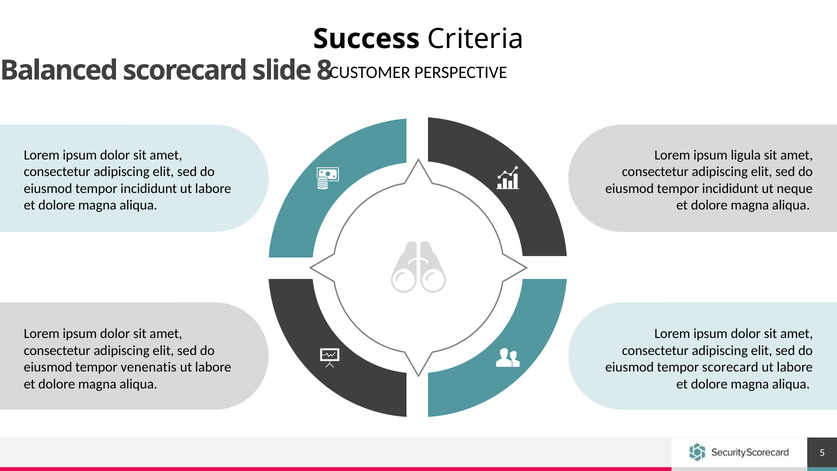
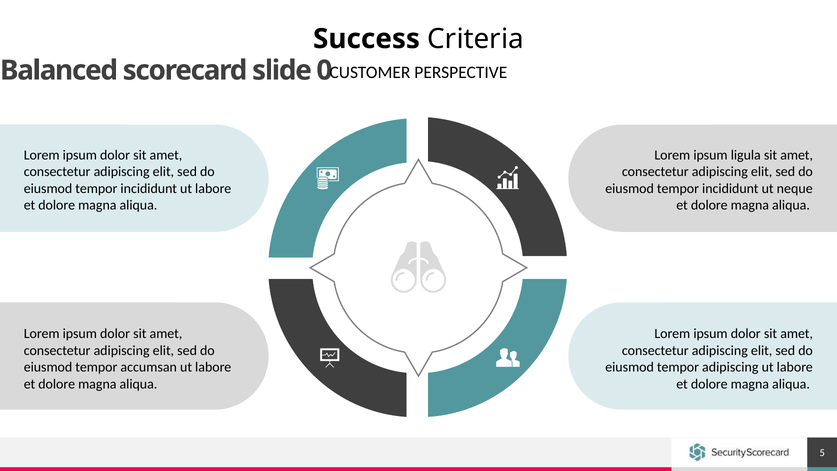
8: 8 -> 0
venenatis: venenatis -> accumsan
tempor scorecard: scorecard -> adipiscing
